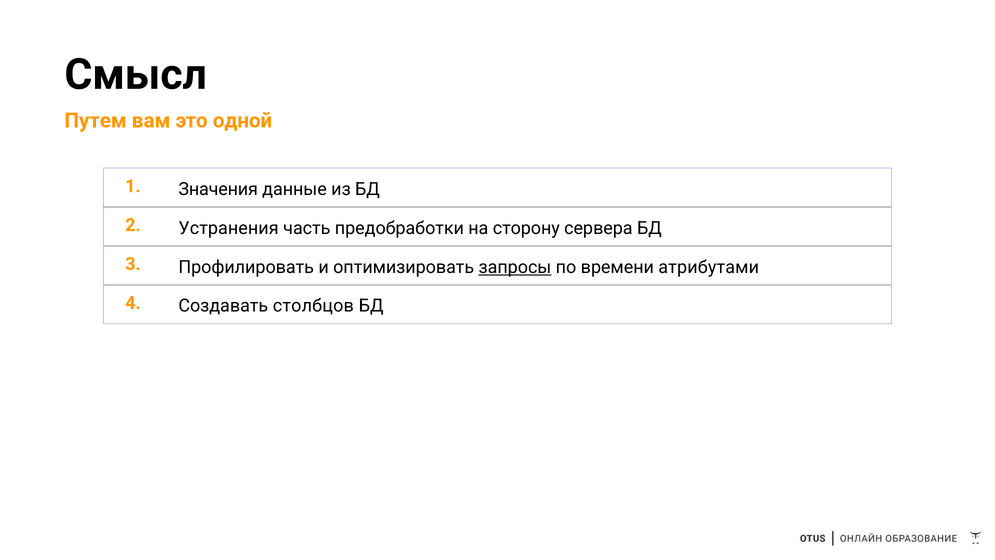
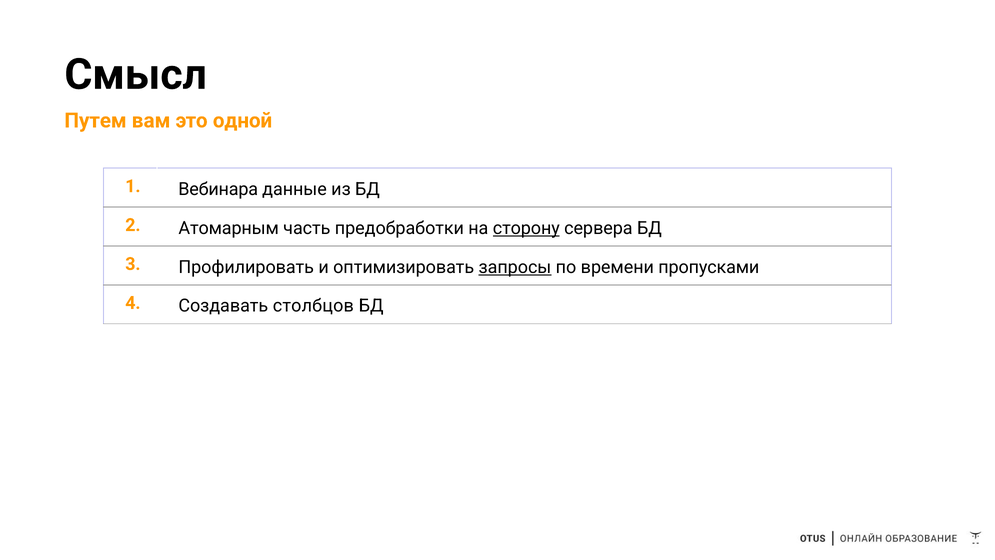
Значения: Значения -> Вебинара
Устранения: Устранения -> Атомарным
сторону underline: none -> present
атрибутами: атрибутами -> пропусками
